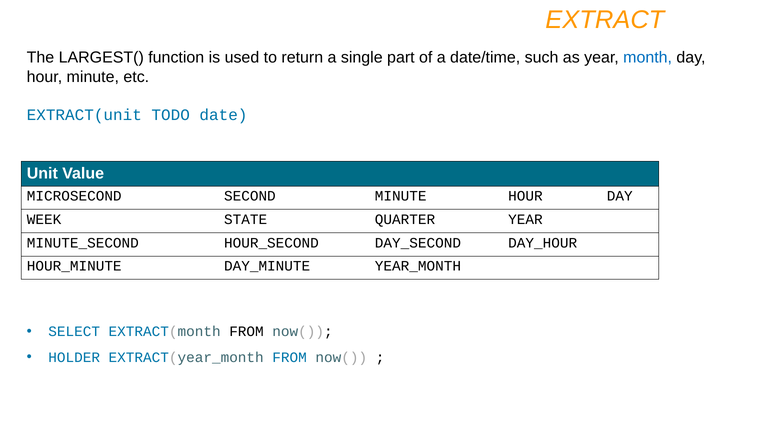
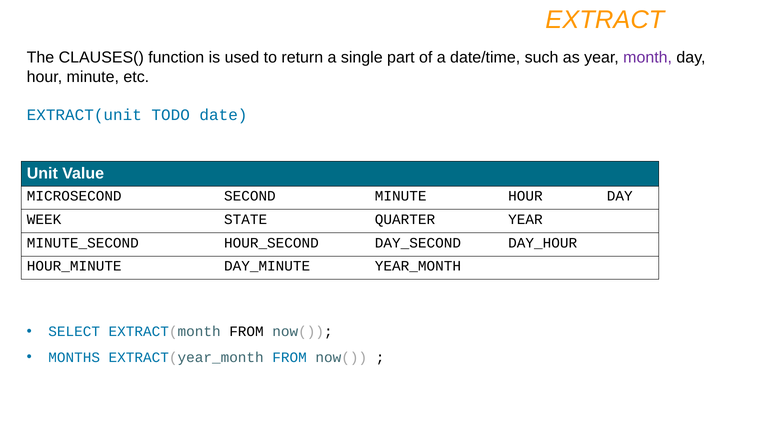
LARGEST(: LARGEST( -> CLAUSES(
month colour: blue -> purple
HOLDER: HOLDER -> MONTHS
